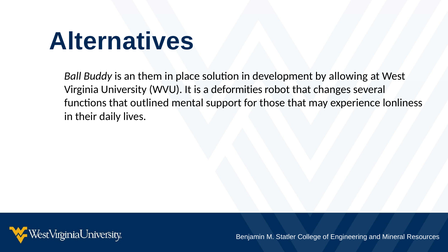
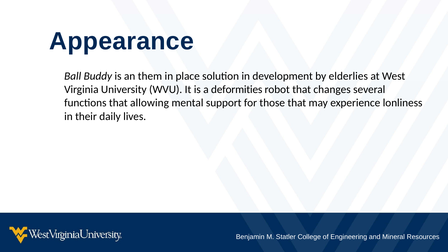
Alternatives: Alternatives -> Appearance
allowing: allowing -> elderlies
outlined: outlined -> allowing
